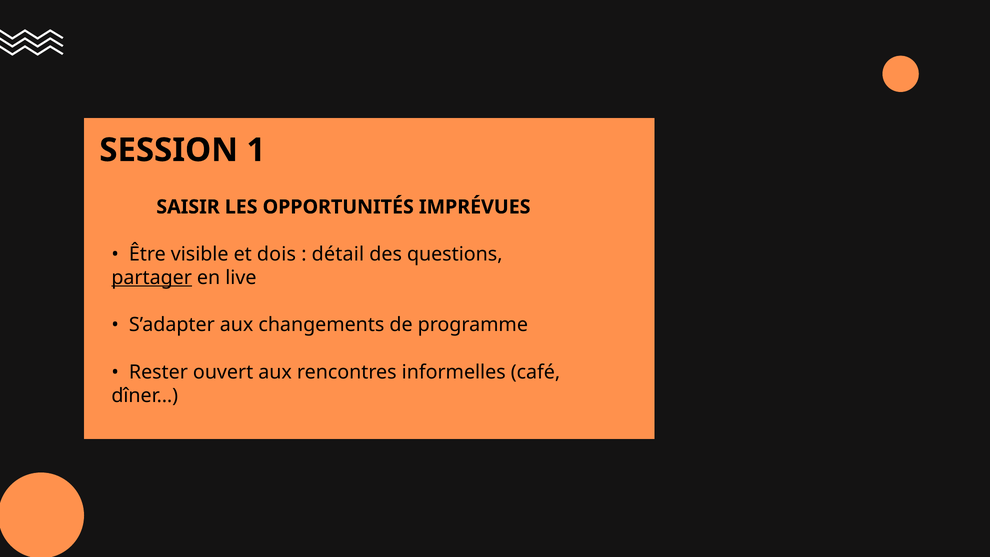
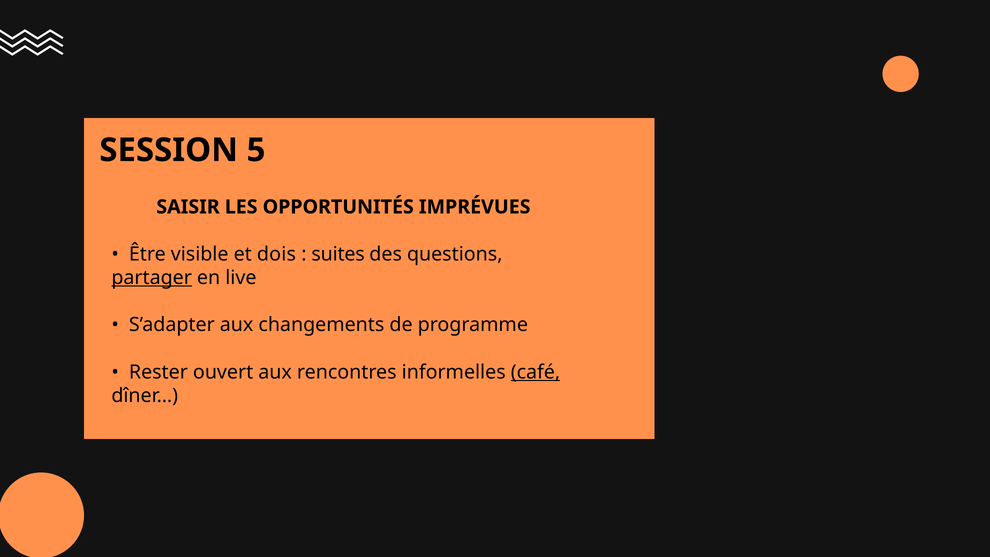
1: 1 -> 5
détail: détail -> suites
café underline: none -> present
